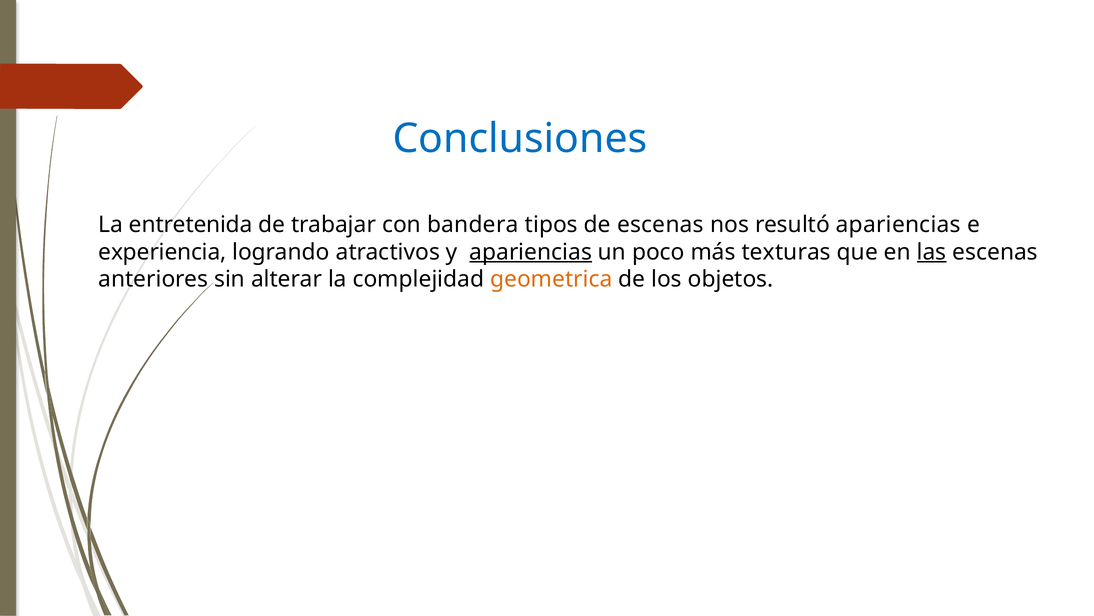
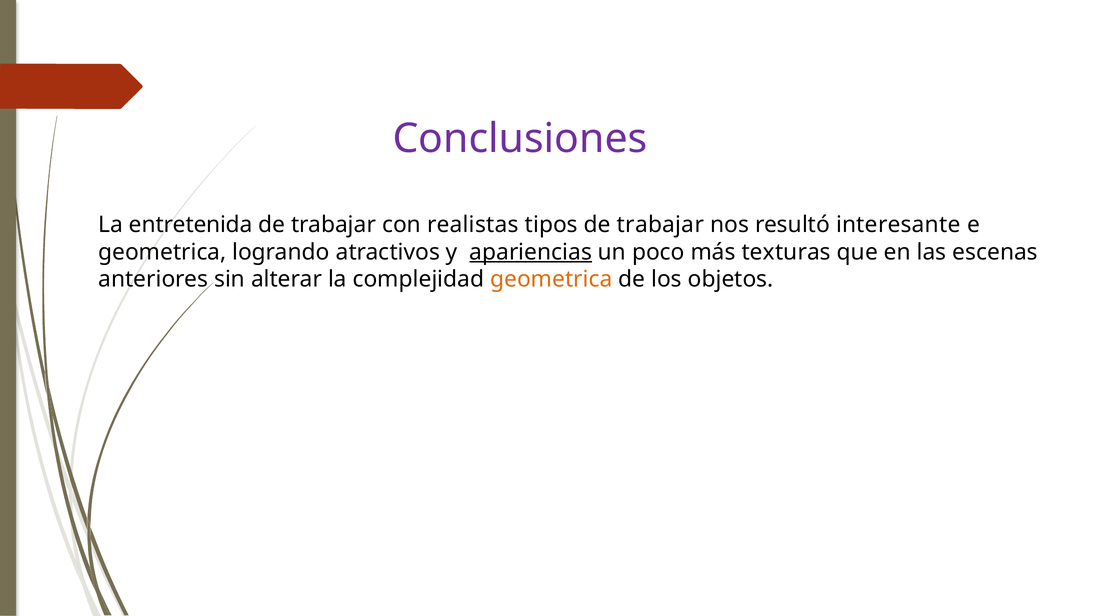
Conclusiones colour: blue -> purple
bandera: bandera -> realistas
tipos de escenas: escenas -> trabajar
resultó apariencias: apariencias -> interesante
experiencia at (162, 252): experiencia -> geometrica
las underline: present -> none
